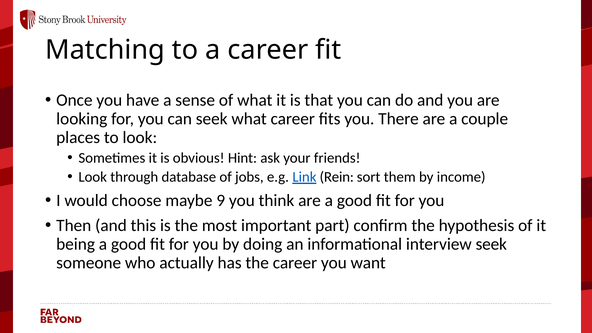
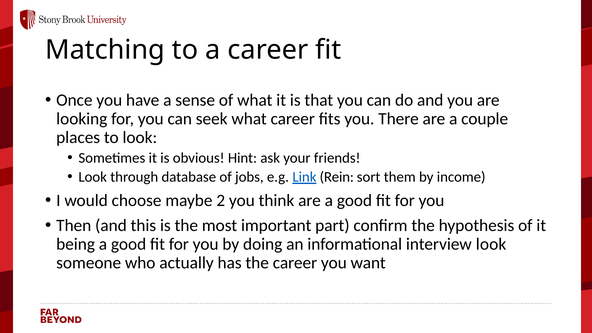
9: 9 -> 2
interview seek: seek -> look
